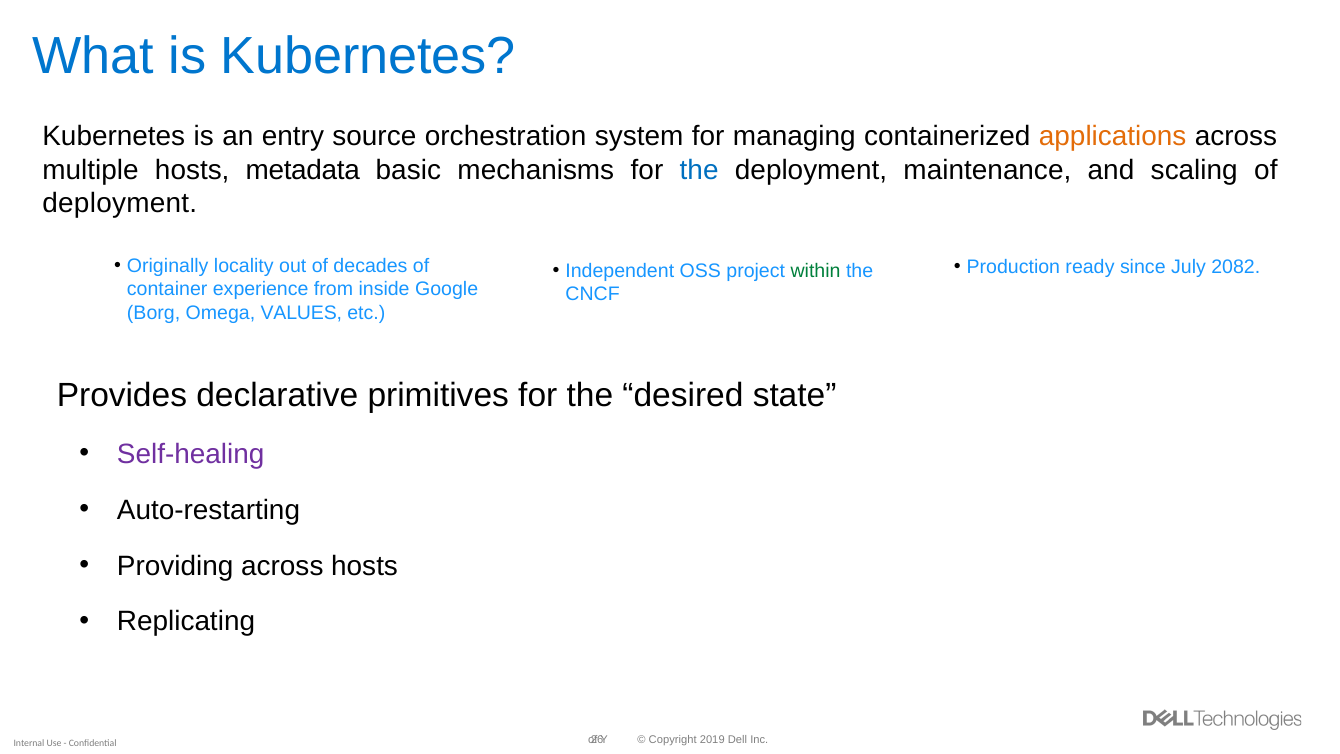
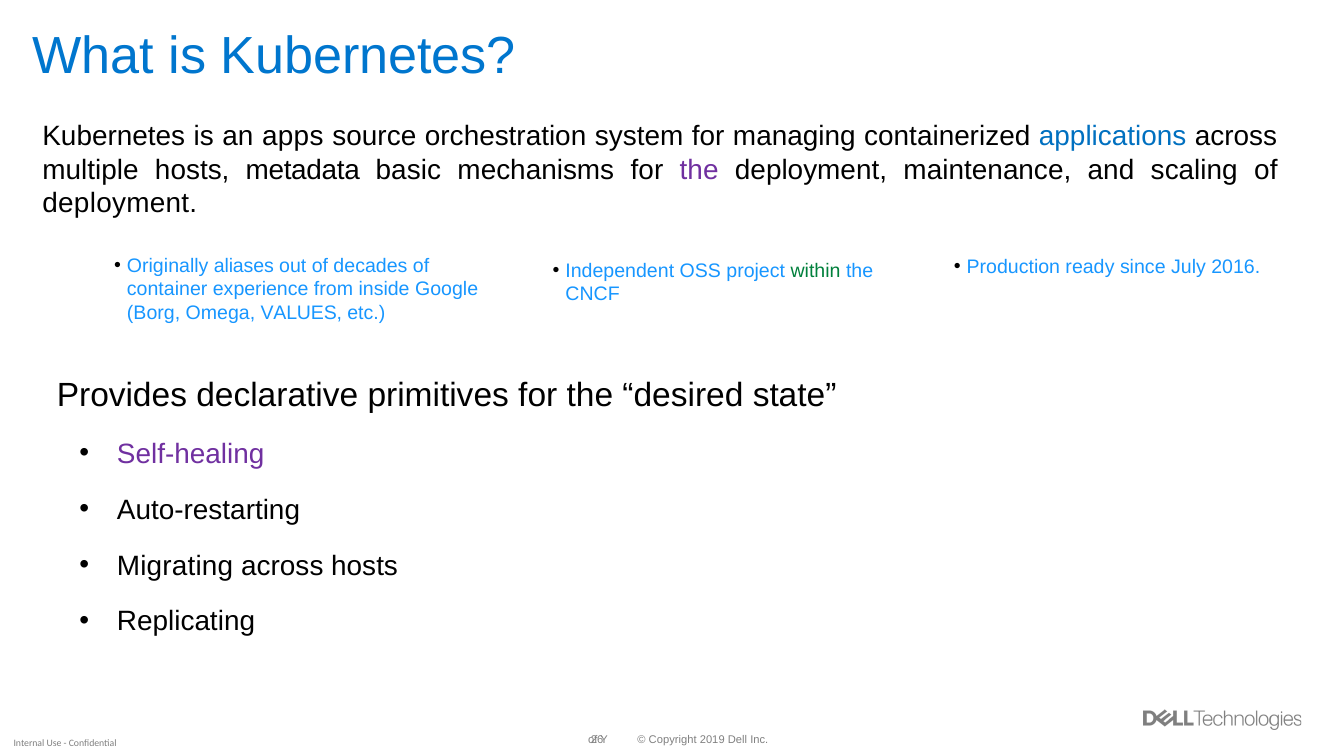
entry: entry -> apps
applications colour: orange -> blue
the at (699, 170) colour: blue -> purple
locality: locality -> aliases
2082: 2082 -> 2016
Providing: Providing -> Migrating
